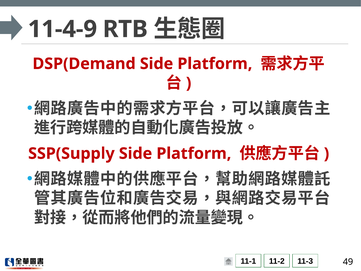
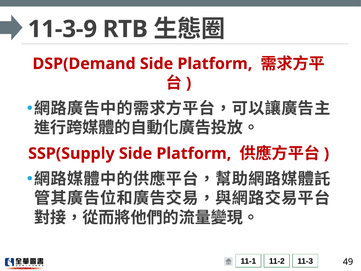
11-4-9: 11-4-9 -> 11-3-9
